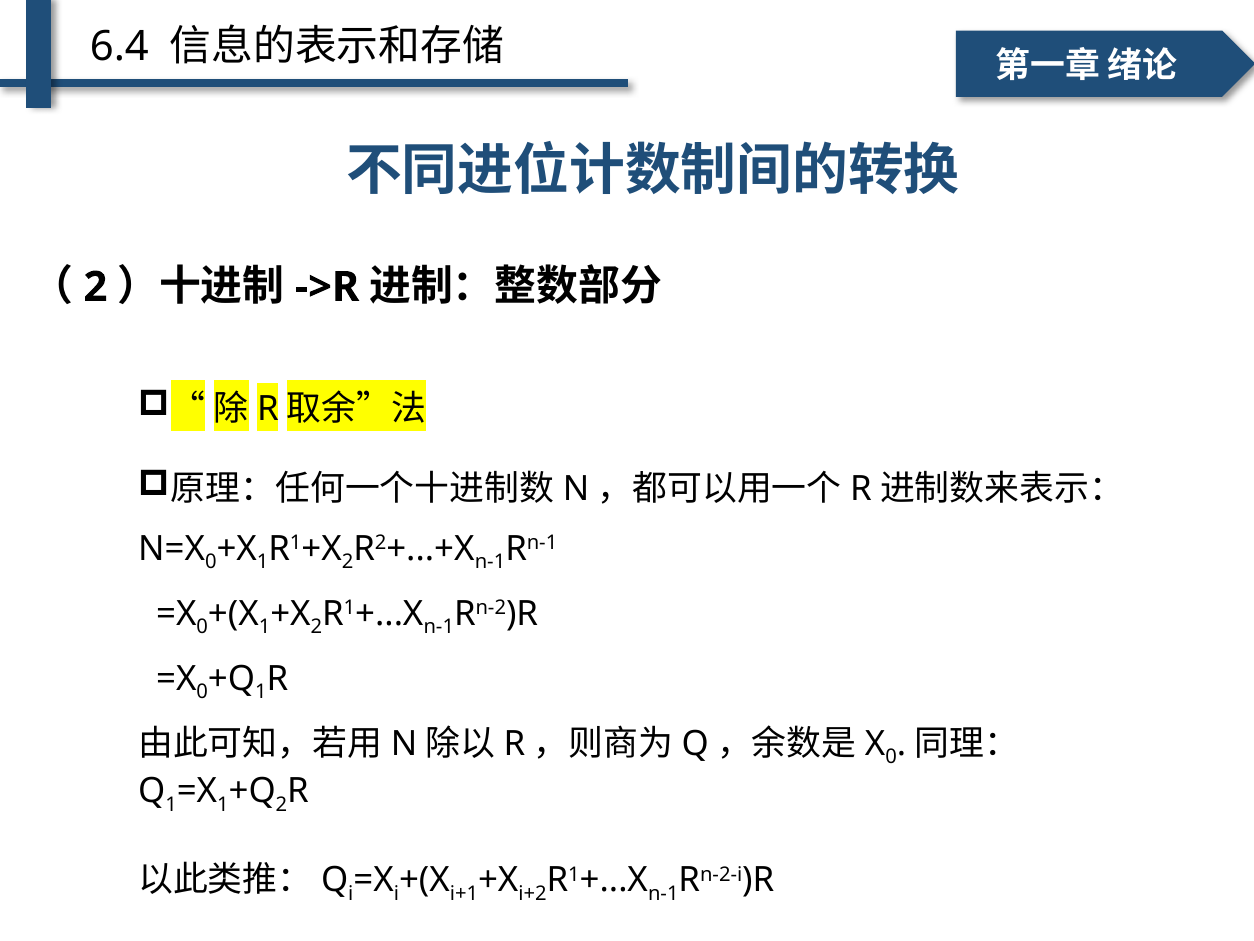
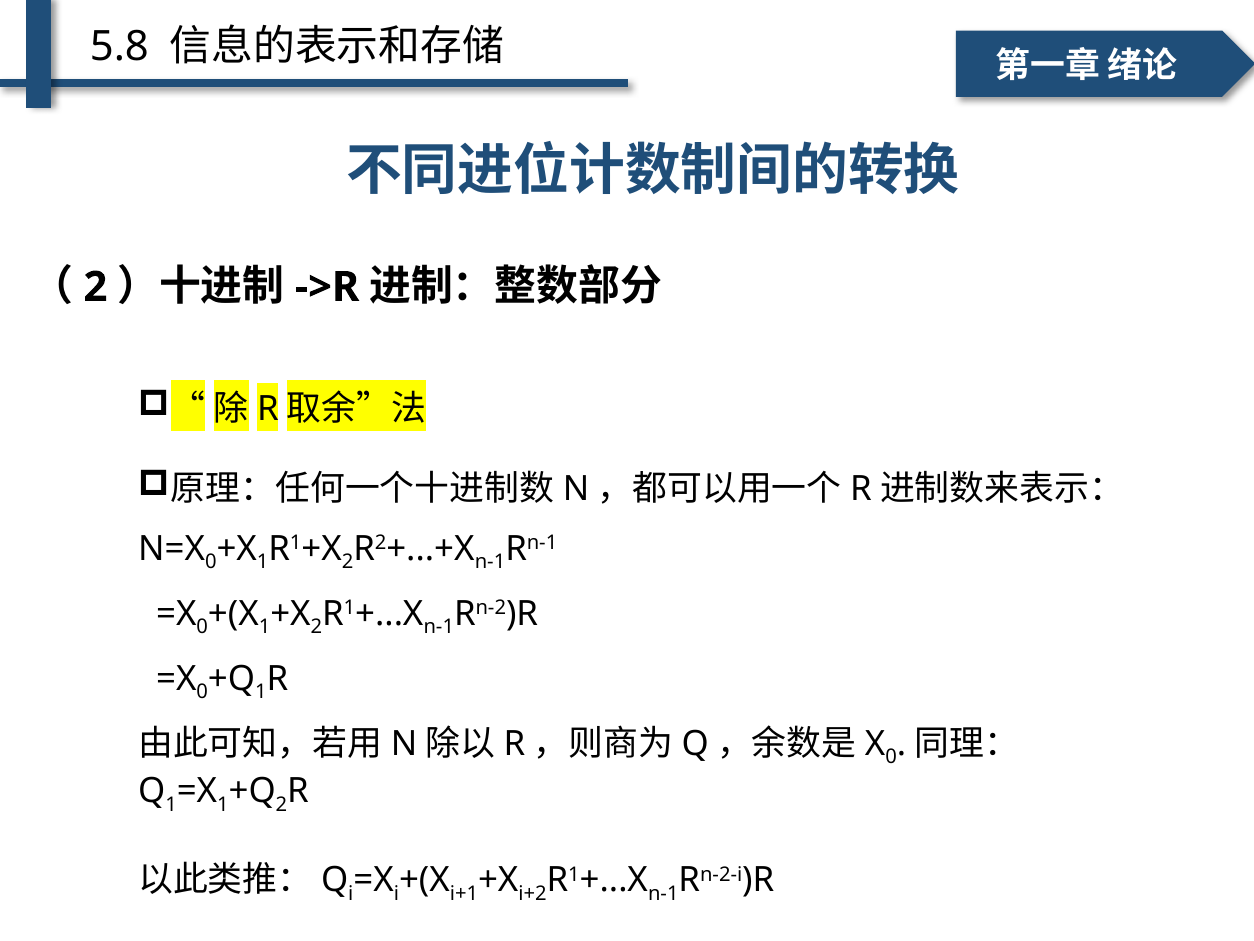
6.4: 6.4 -> 5.8
